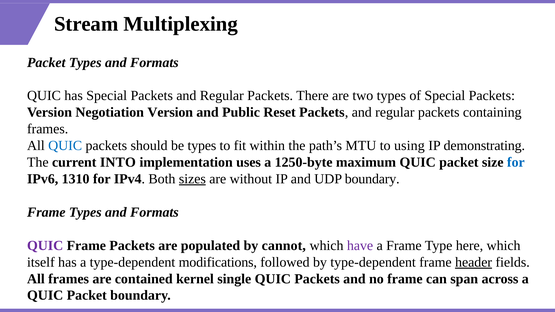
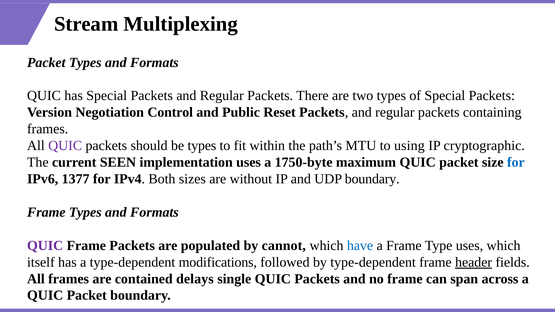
Negotiation Version: Version -> Control
QUIC at (65, 146) colour: blue -> purple
demonstrating: demonstrating -> cryptographic
INTO: INTO -> SEEN
1250-byte: 1250-byte -> 1750-byte
1310: 1310 -> 1377
sizes underline: present -> none
have colour: purple -> blue
Type here: here -> uses
kernel: kernel -> delays
